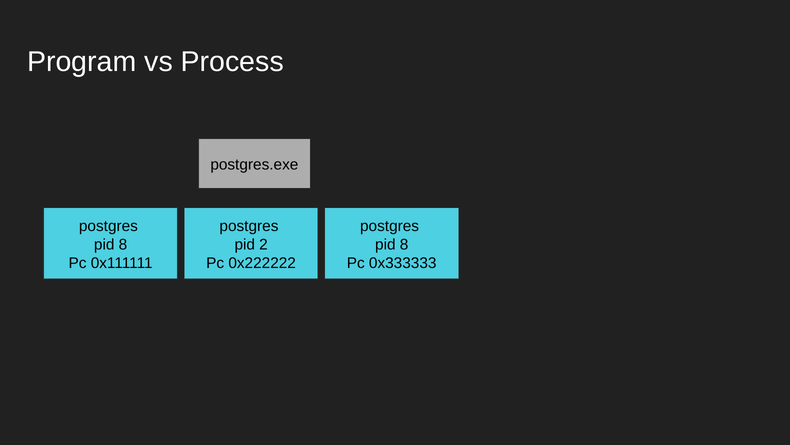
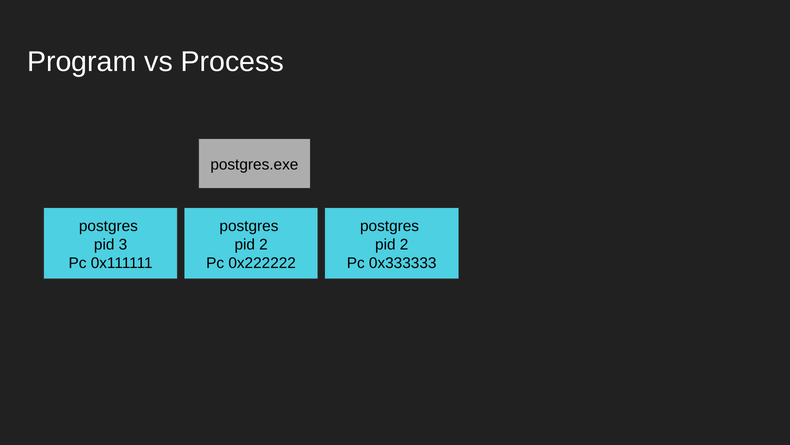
8 at (123, 244): 8 -> 3
8 at (404, 244): 8 -> 2
